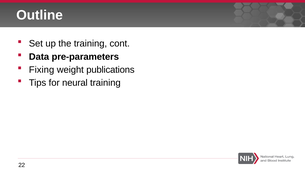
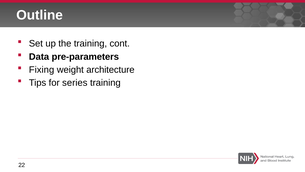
publications: publications -> architecture
neural: neural -> series
